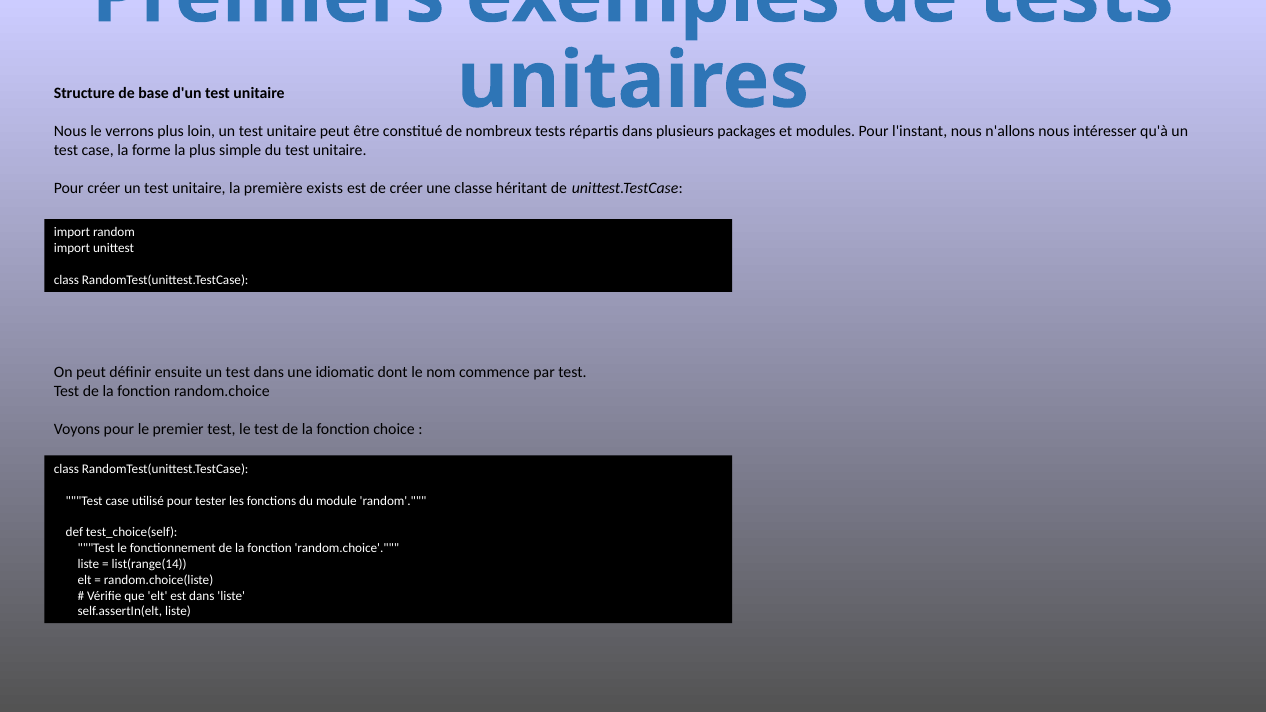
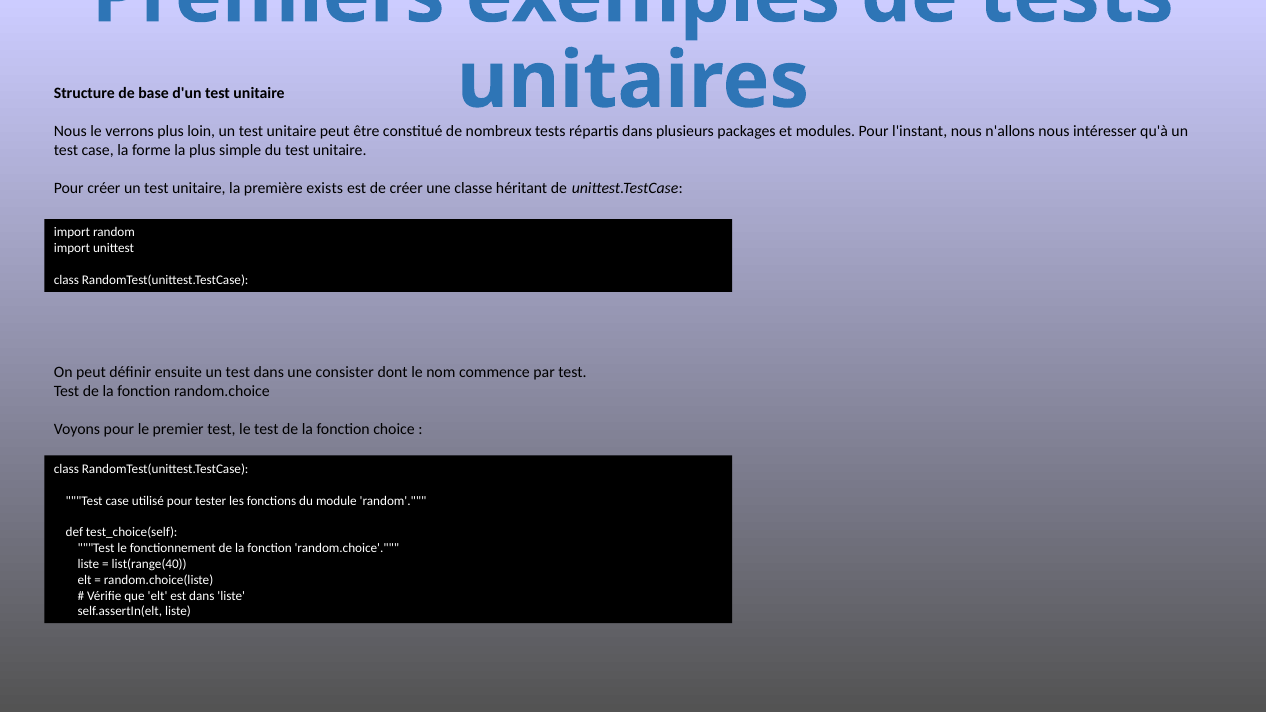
idiomatic: idiomatic -> consister
list(range(14: list(range(14 -> list(range(40
